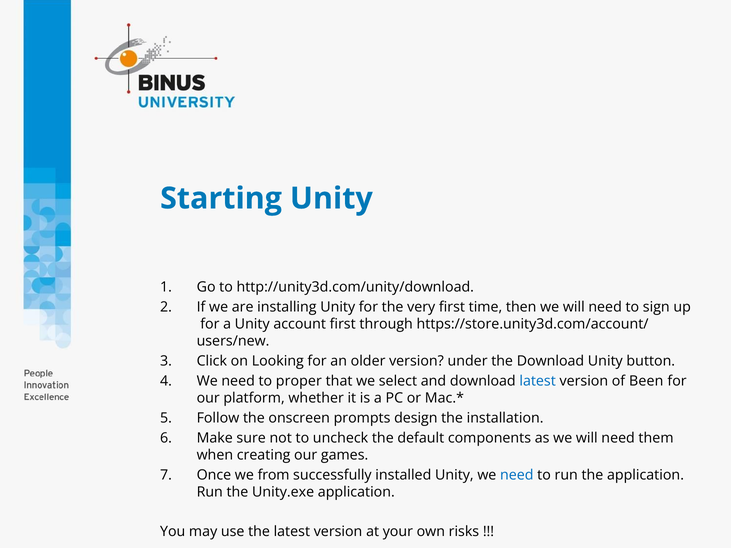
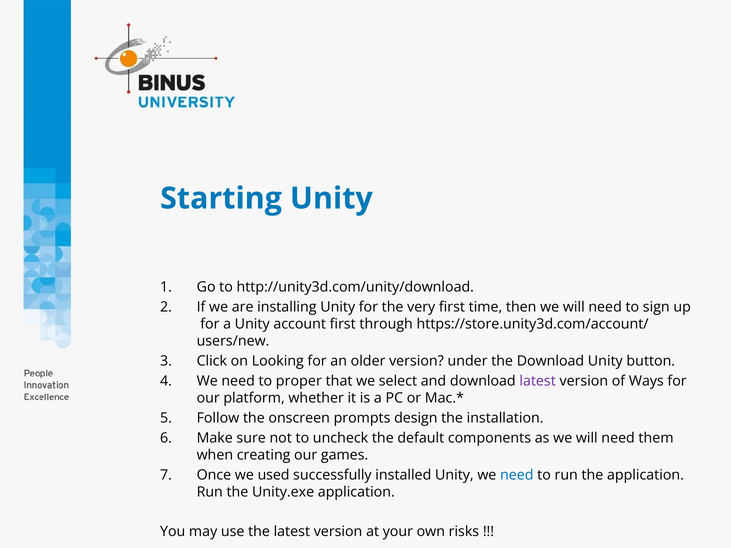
latest at (538, 381) colour: blue -> purple
Been: Been -> Ways
from: from -> used
